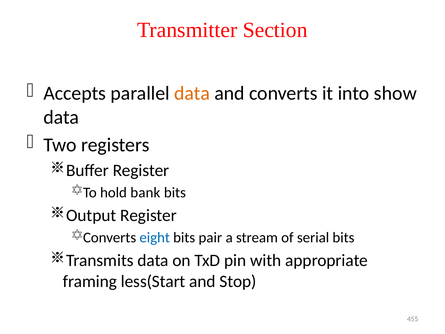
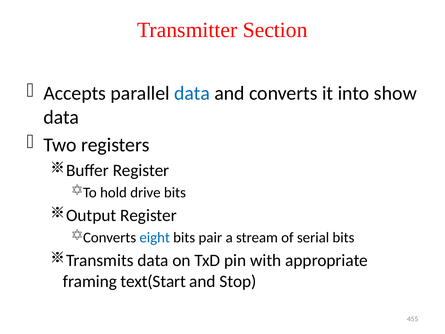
data at (192, 93) colour: orange -> blue
bank: bank -> drive
less(Start: less(Start -> text(Start
